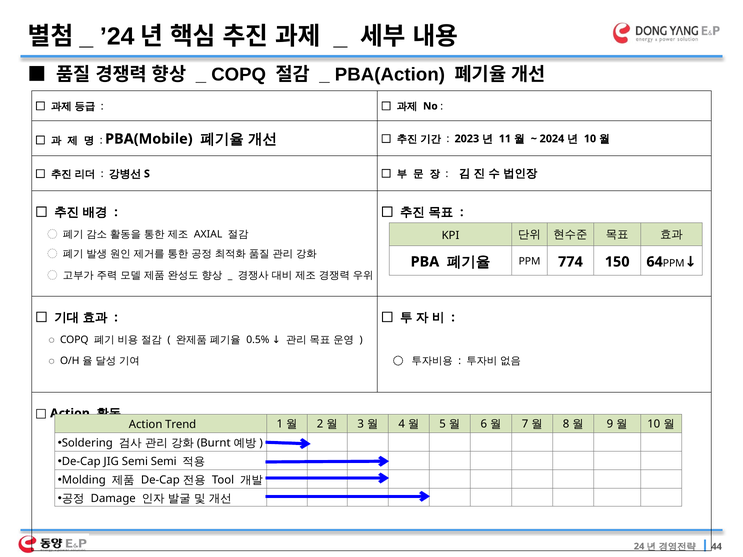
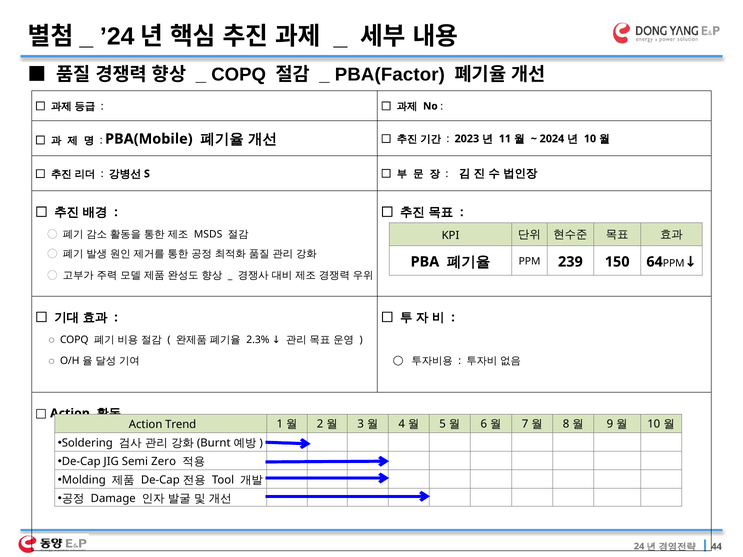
PBA(Action: PBA(Action -> PBA(Factor
AXIAL: AXIAL -> MSDS
774: 774 -> 239
0.5%: 0.5% -> 2.3%
Semi Semi: Semi -> Zero
